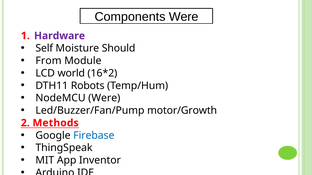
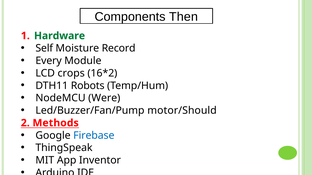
Components Were: Were -> Then
Hardware colour: purple -> green
Should: Should -> Record
From: From -> Every
world: world -> crops
motor/Growth: motor/Growth -> motor/Should
